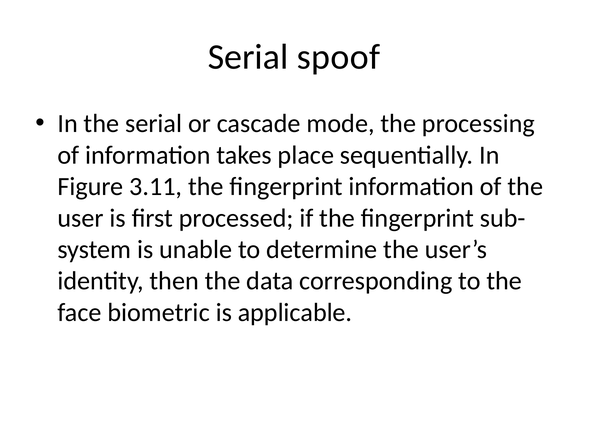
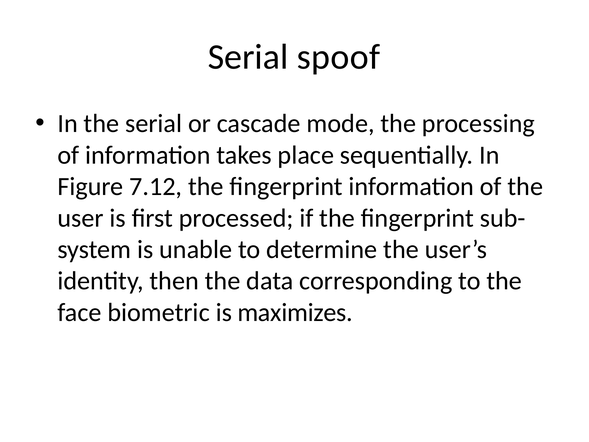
3.11: 3.11 -> 7.12
applicable: applicable -> maximizes
